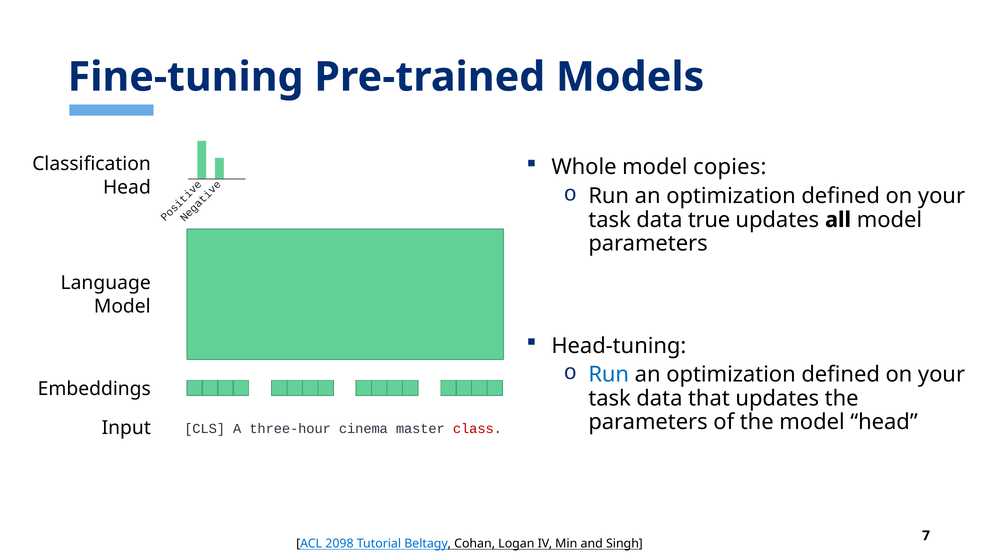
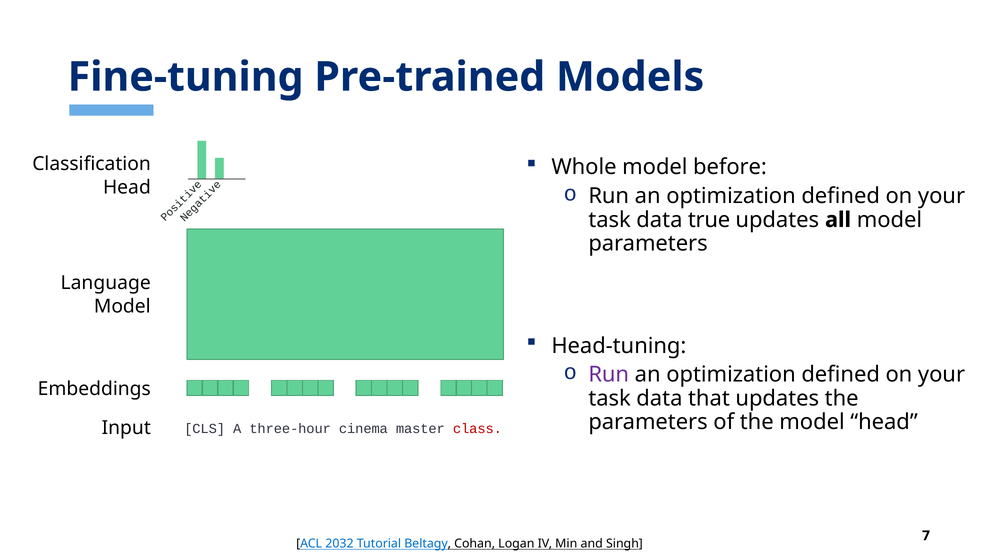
copies: copies -> before
Run at (609, 375) colour: blue -> purple
2098: 2098 -> 2032
